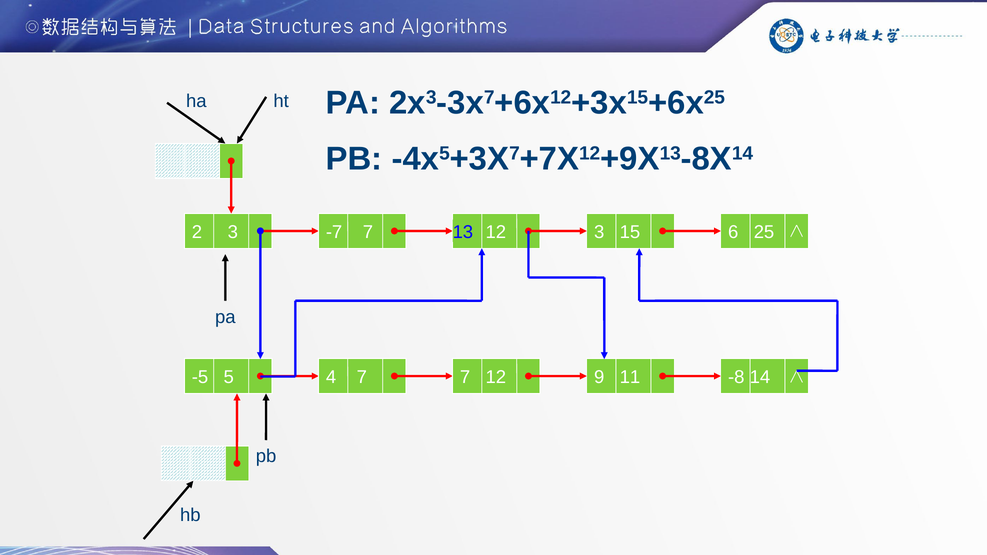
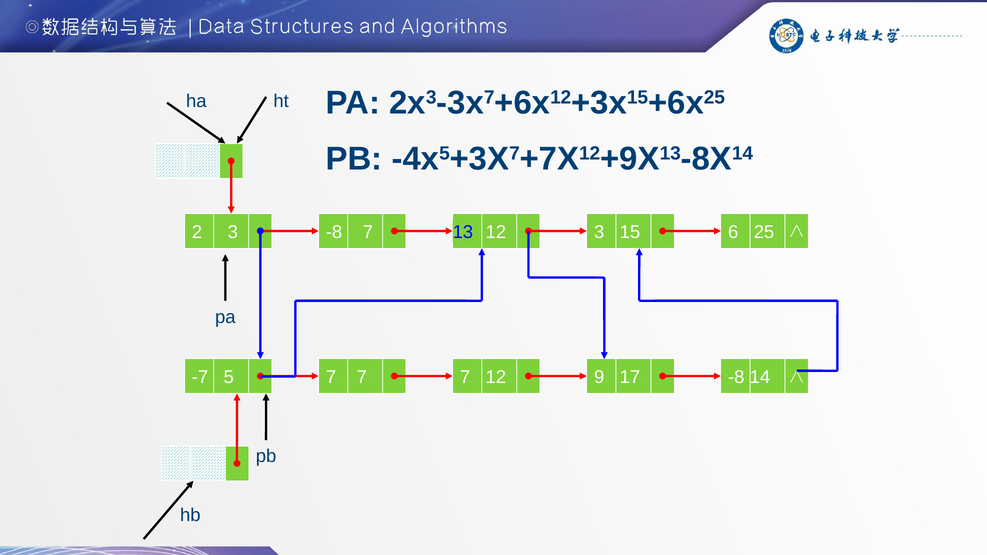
3 -7: -7 -> -8
-5: -5 -> -7
5 4: 4 -> 7
11: 11 -> 17
